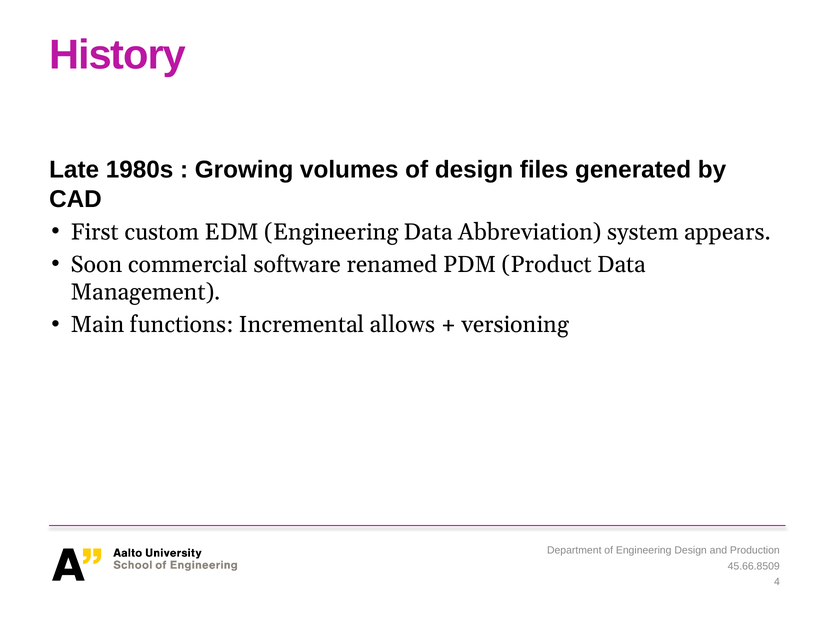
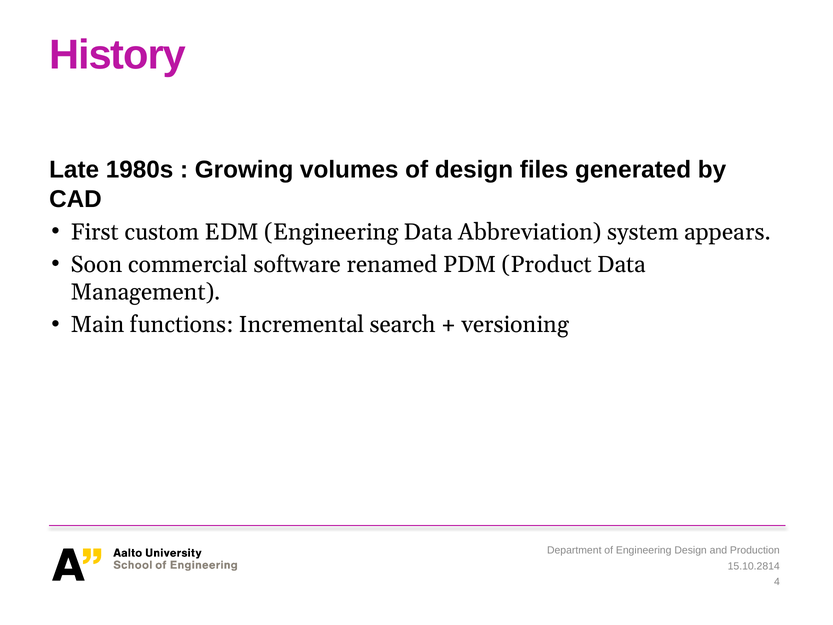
allows: allows -> search
45.66.8509: 45.66.8509 -> 15.10.2814
